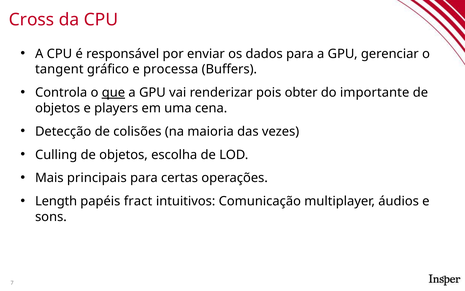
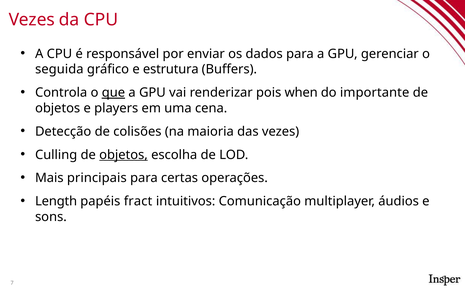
Cross at (32, 20): Cross -> Vezes
tangent: tangent -> seguida
processa: processa -> estrutura
obter: obter -> when
objetos at (123, 155) underline: none -> present
